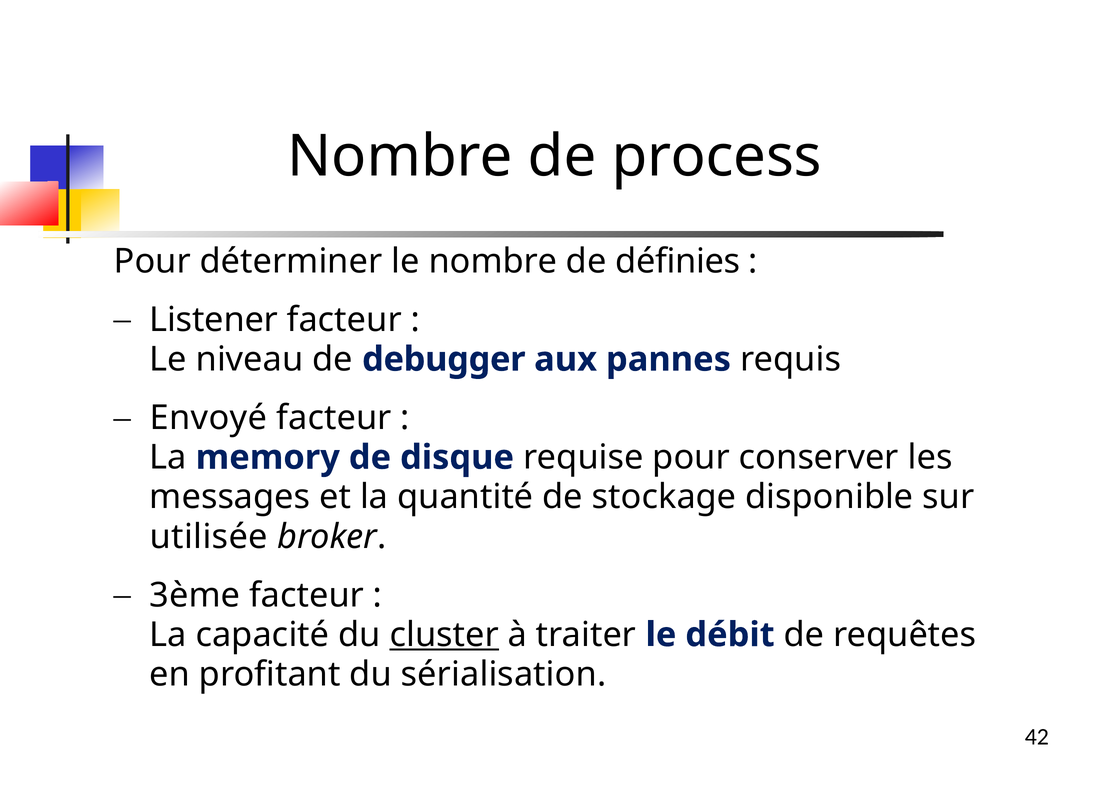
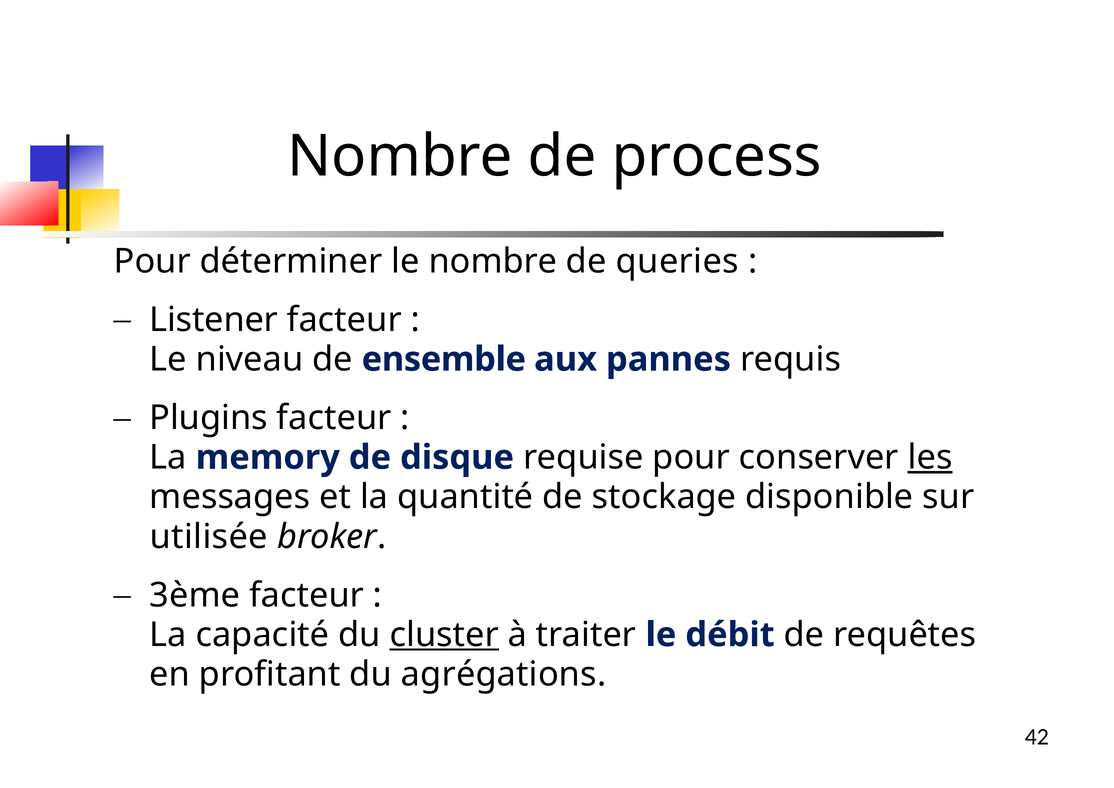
définies: définies -> queries
debugger: debugger -> ensemble
Envoyé: Envoyé -> Plugins
les underline: none -> present
sérialisation: sérialisation -> agrégations
